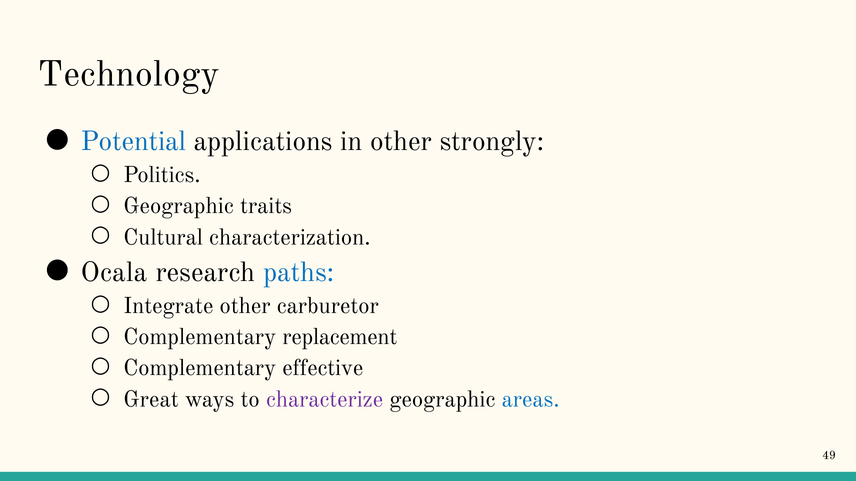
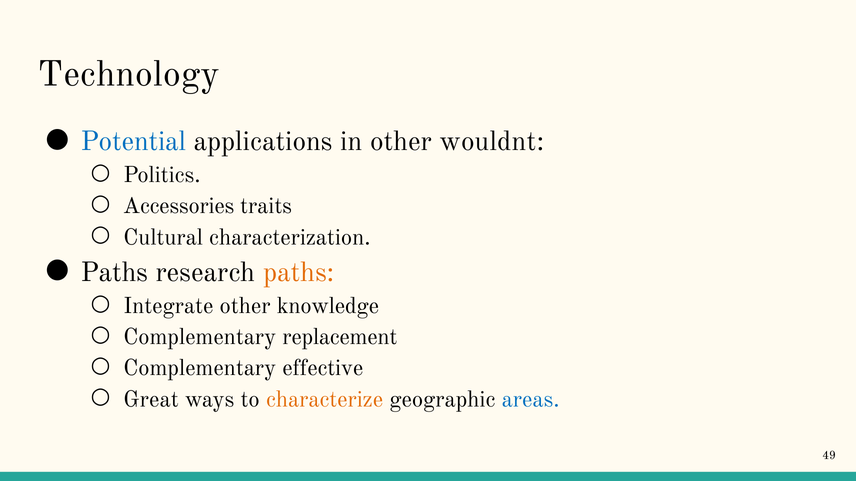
strongly: strongly -> wouldnt
Geographic at (179, 206): Geographic -> Accessories
Ocala at (114, 273): Ocala -> Paths
paths at (299, 273) colour: blue -> orange
carburetor: carburetor -> knowledge
characterize colour: purple -> orange
